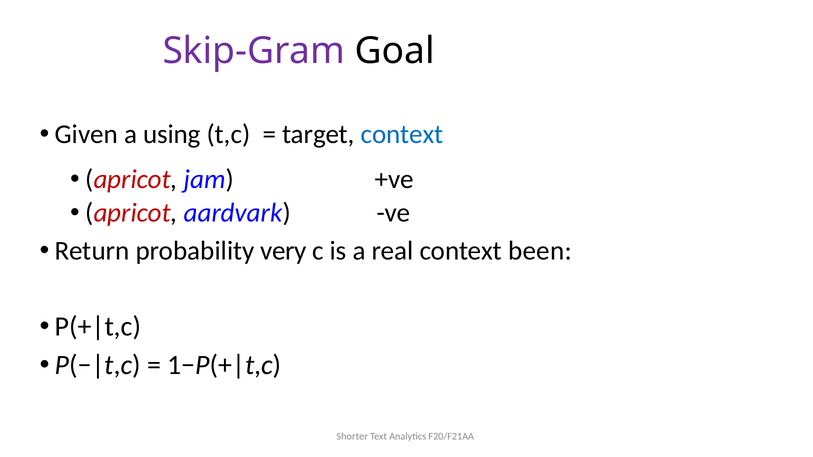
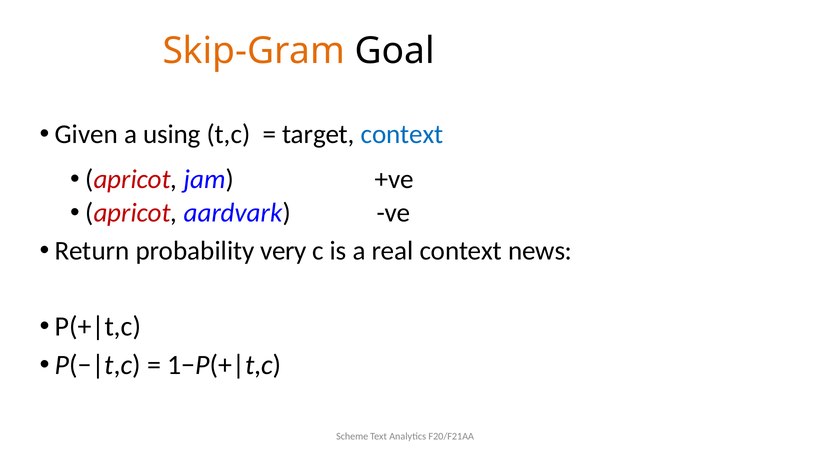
Skip-Gram colour: purple -> orange
been: been -> news
Shorter: Shorter -> Scheme
